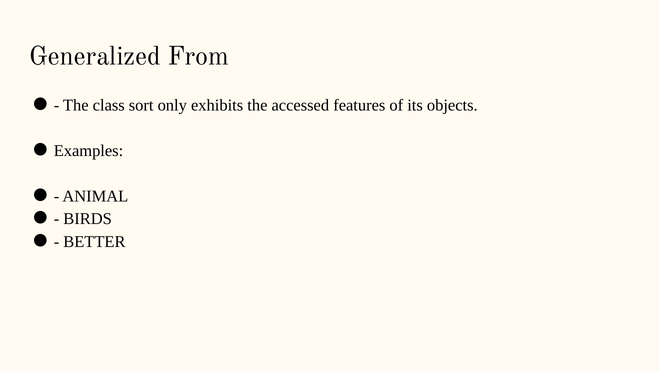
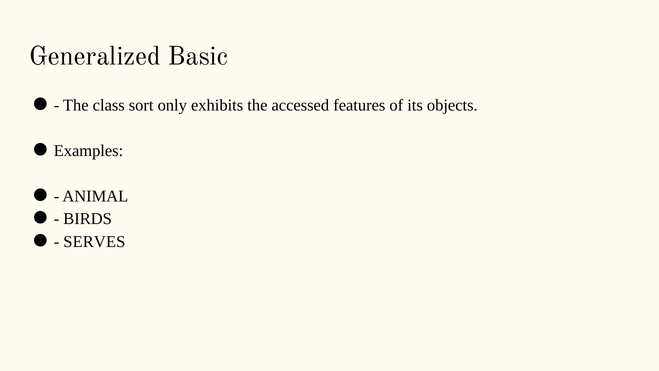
From: From -> Basic
BETTER: BETTER -> SERVES
